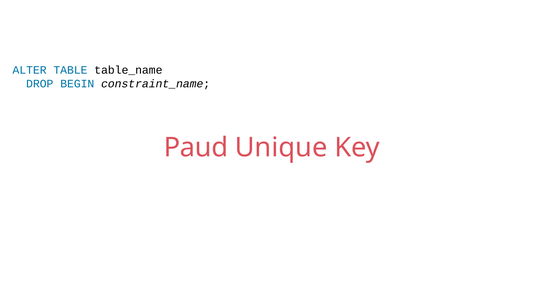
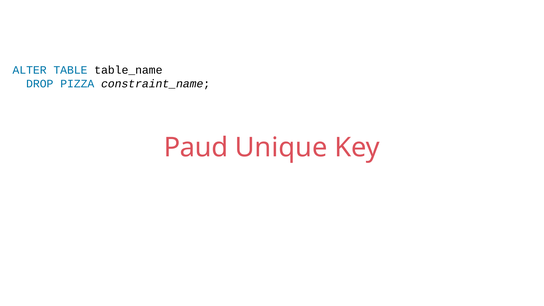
BEGIN: BEGIN -> PIZZA
